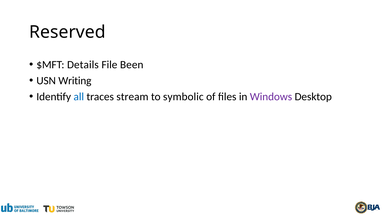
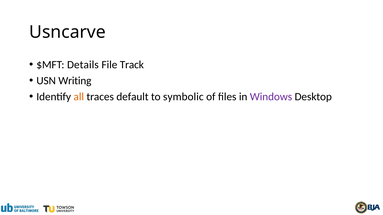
Reserved: Reserved -> Usncarve
Been: Been -> Track
all colour: blue -> orange
stream: stream -> default
